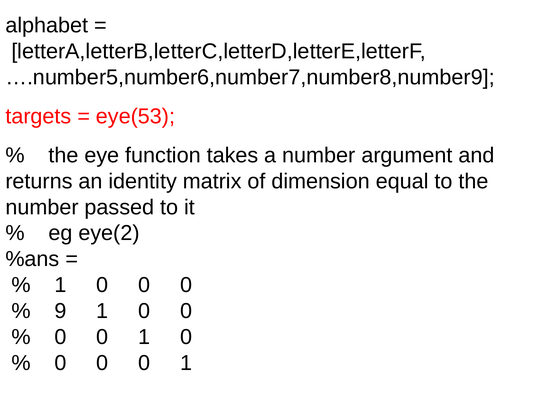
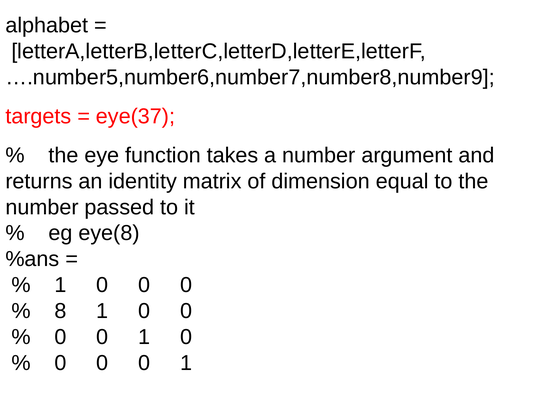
eye(53: eye(53 -> eye(37
eye(2: eye(2 -> eye(8
9: 9 -> 8
